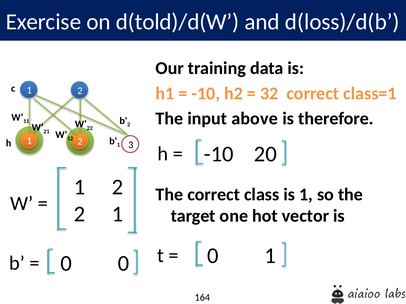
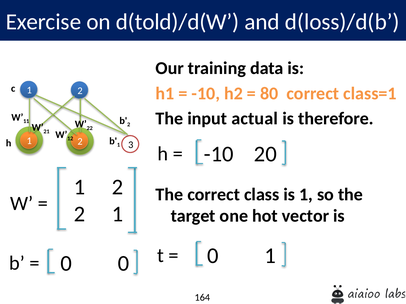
32: 32 -> 80
above: above -> actual
